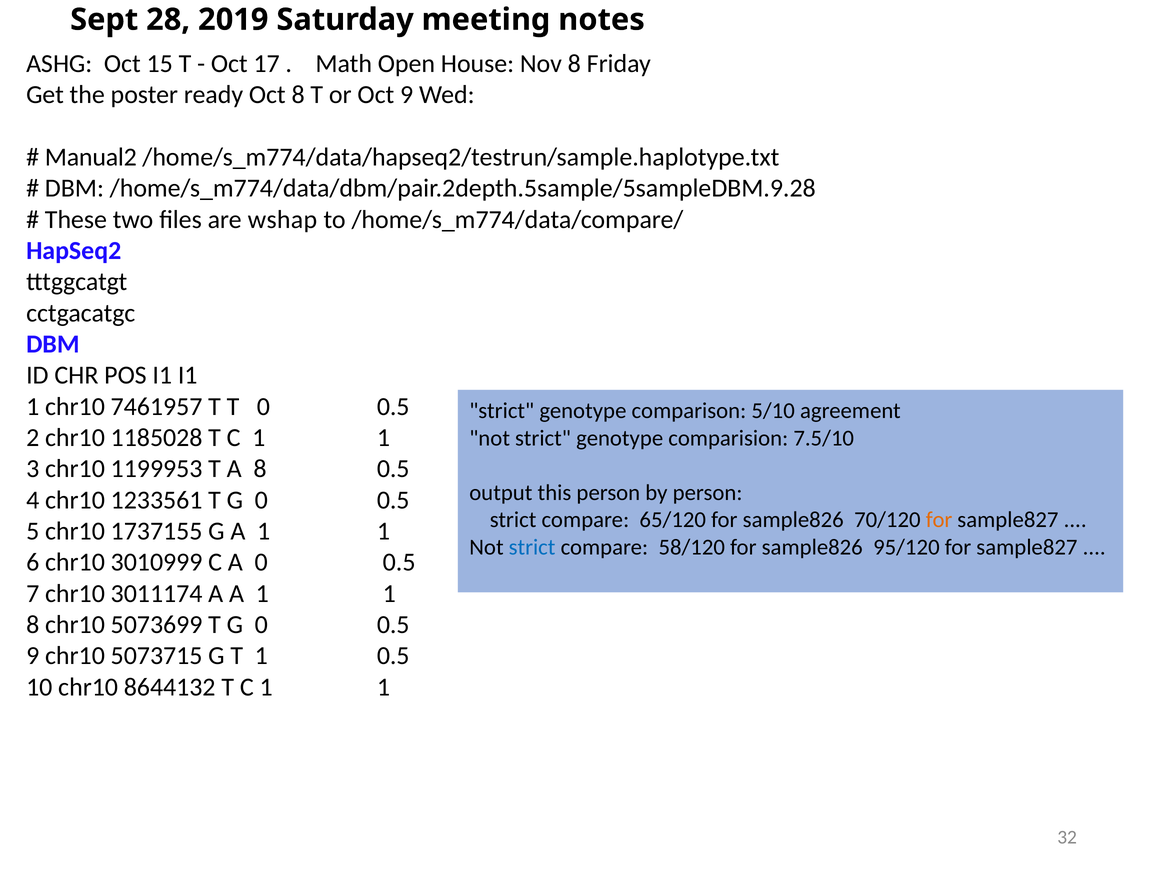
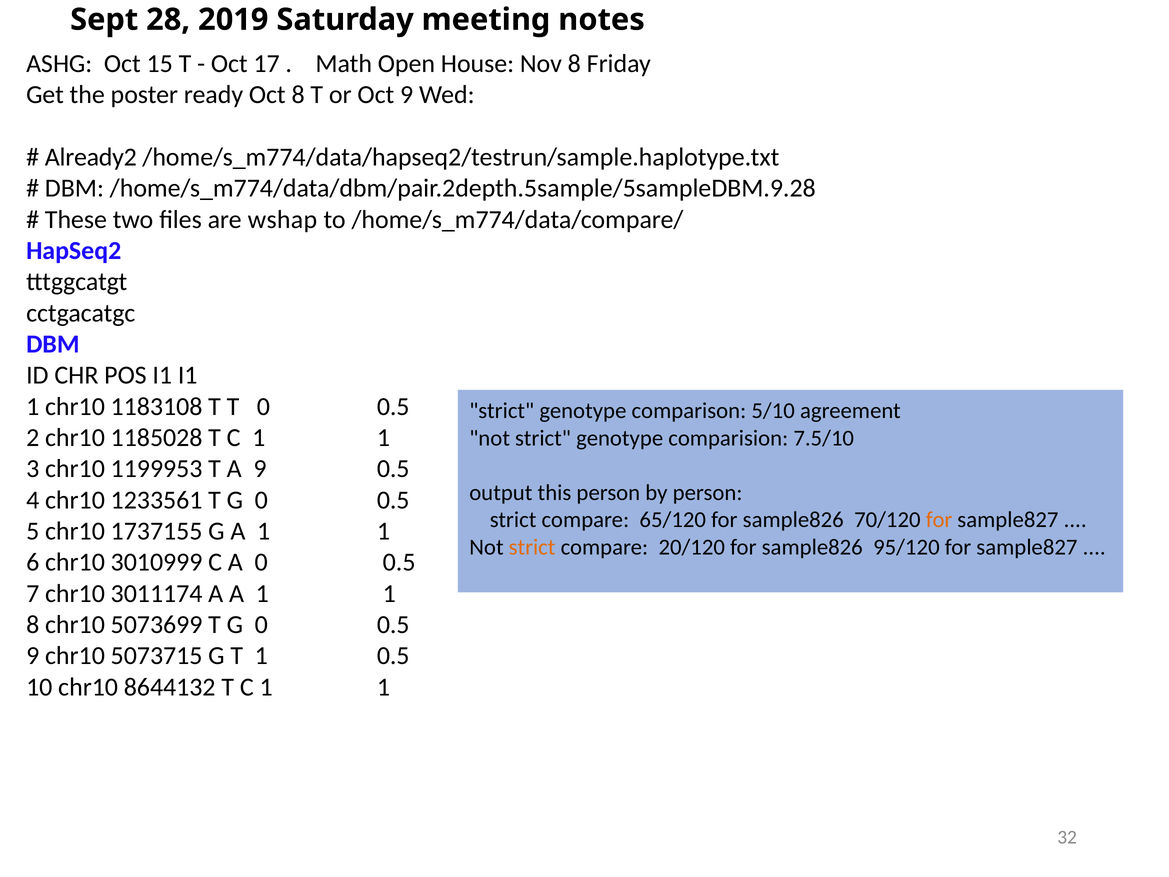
Manual2: Manual2 -> Already2
7461957: 7461957 -> 1183108
A 8: 8 -> 9
strict at (532, 547) colour: blue -> orange
58/120: 58/120 -> 20/120
